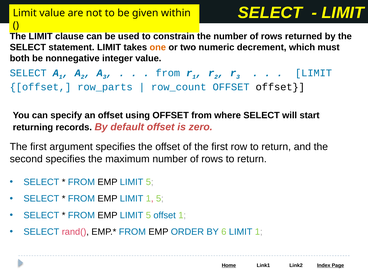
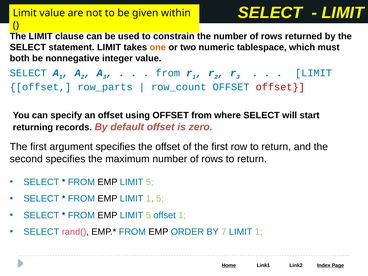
decrement: decrement -> tablespace
offset at (280, 87) colour: black -> red
6: 6 -> 7
